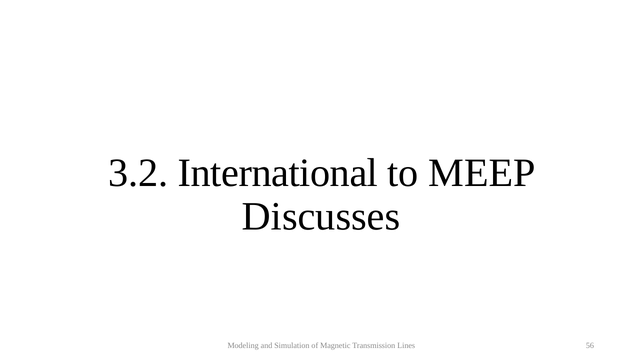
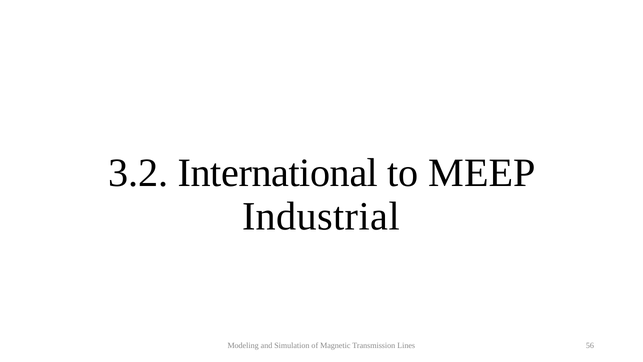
Discusses: Discusses -> Industrial
